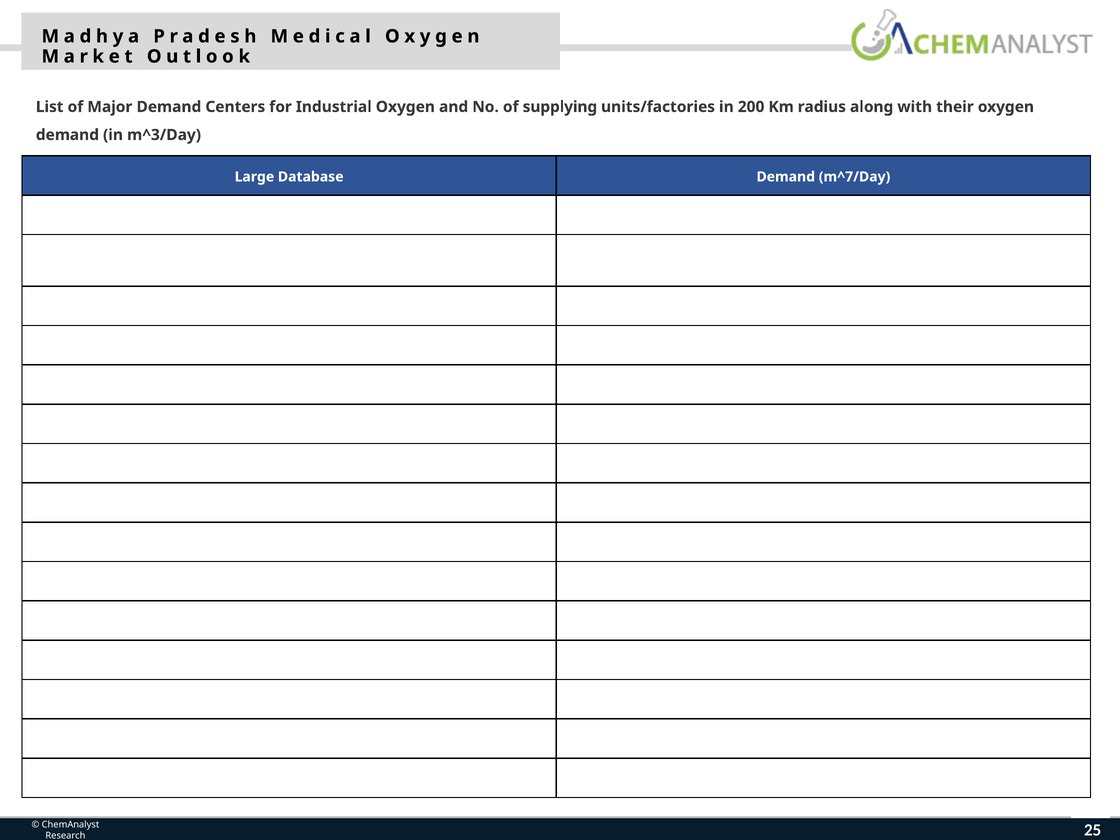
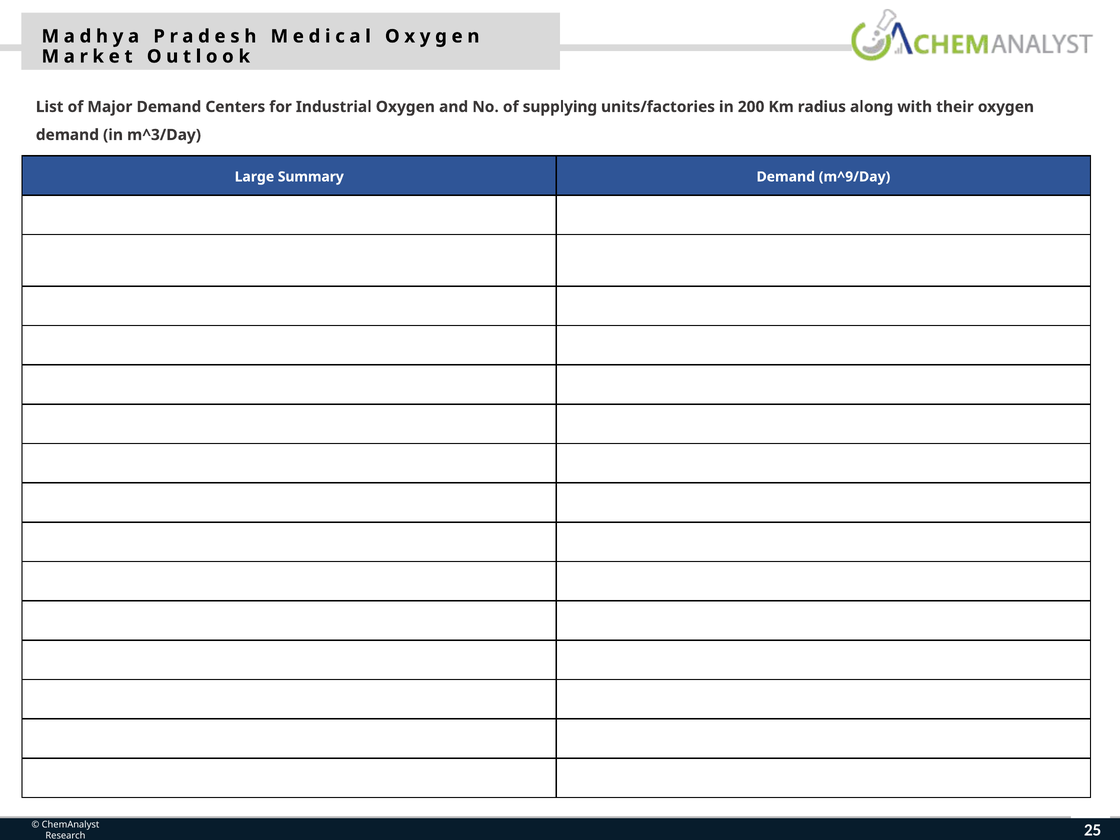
Database: Database -> Summary
m^7/Day: m^7/Day -> m^9/Day
